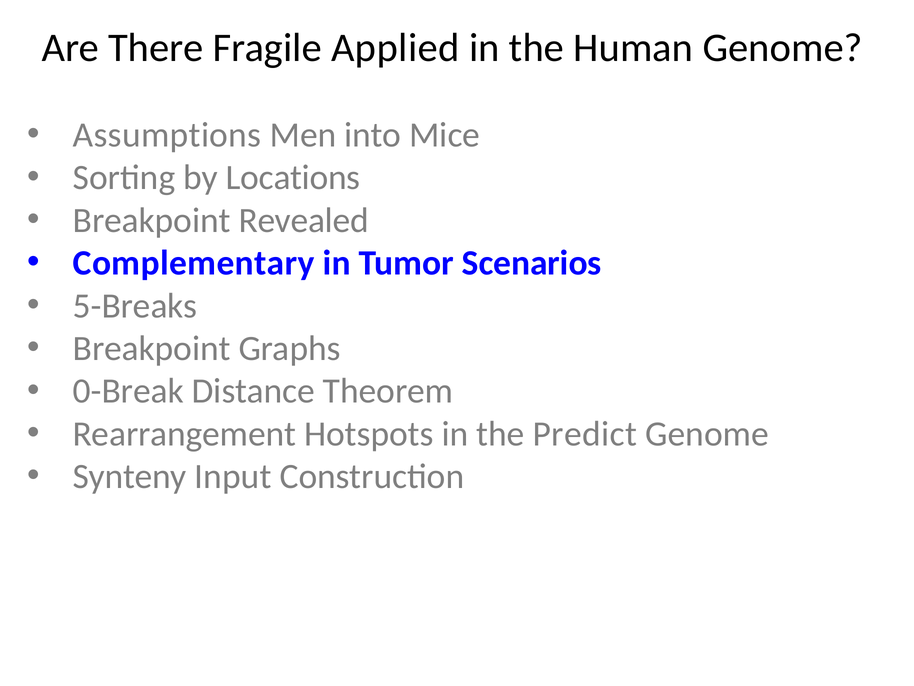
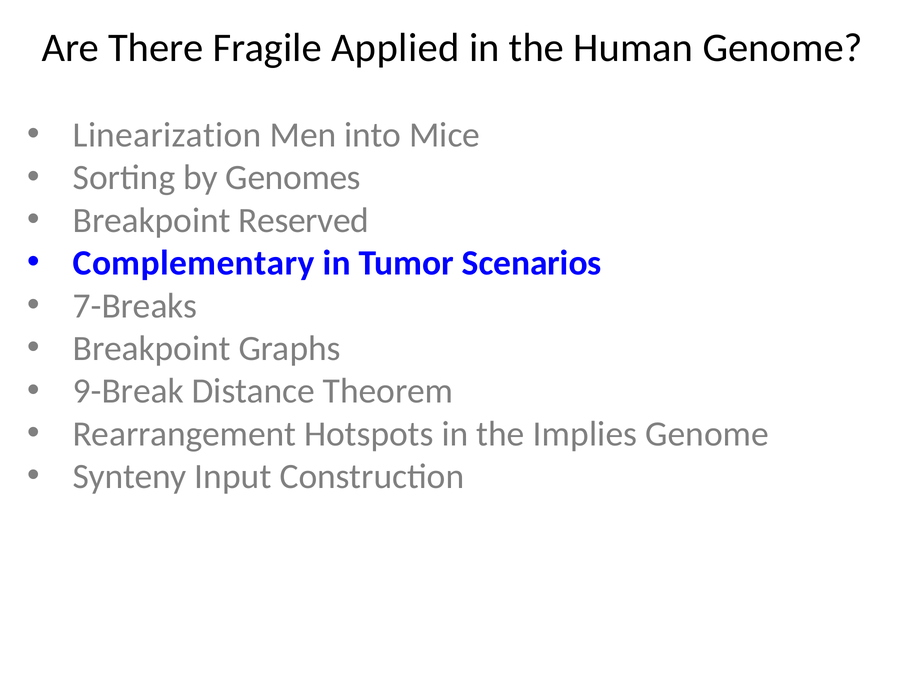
Assumptions: Assumptions -> Linearization
Locations: Locations -> Genomes
Revealed: Revealed -> Reserved
5-Breaks: 5-Breaks -> 7-Breaks
0-Break: 0-Break -> 9-Break
Predict: Predict -> Implies
